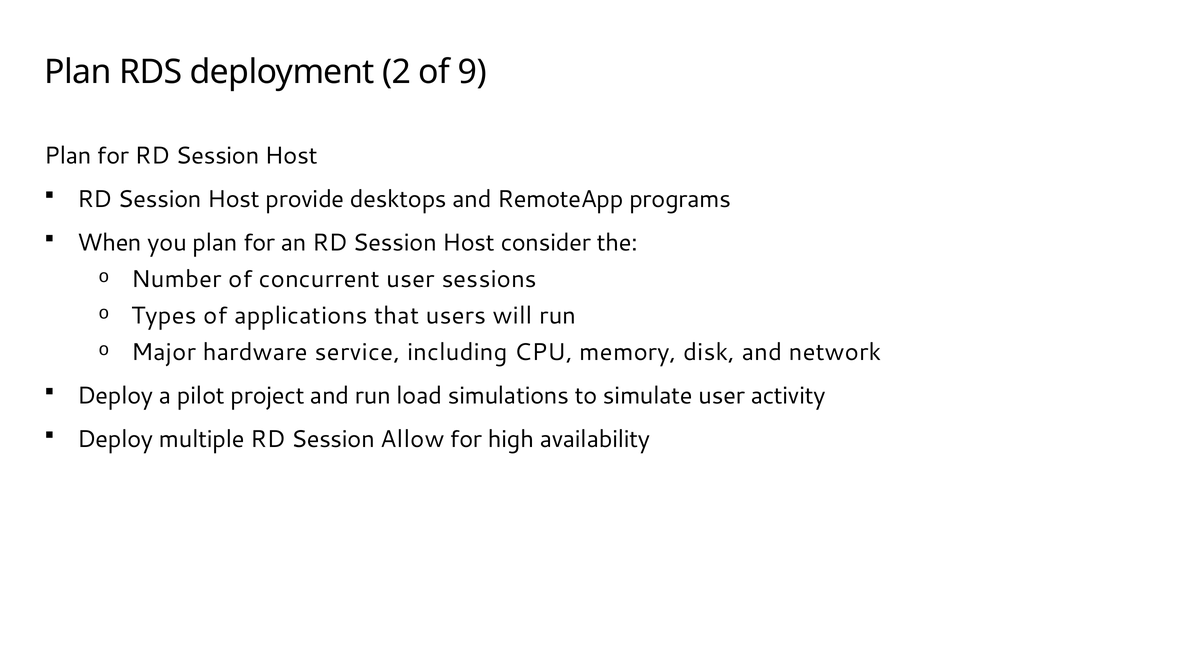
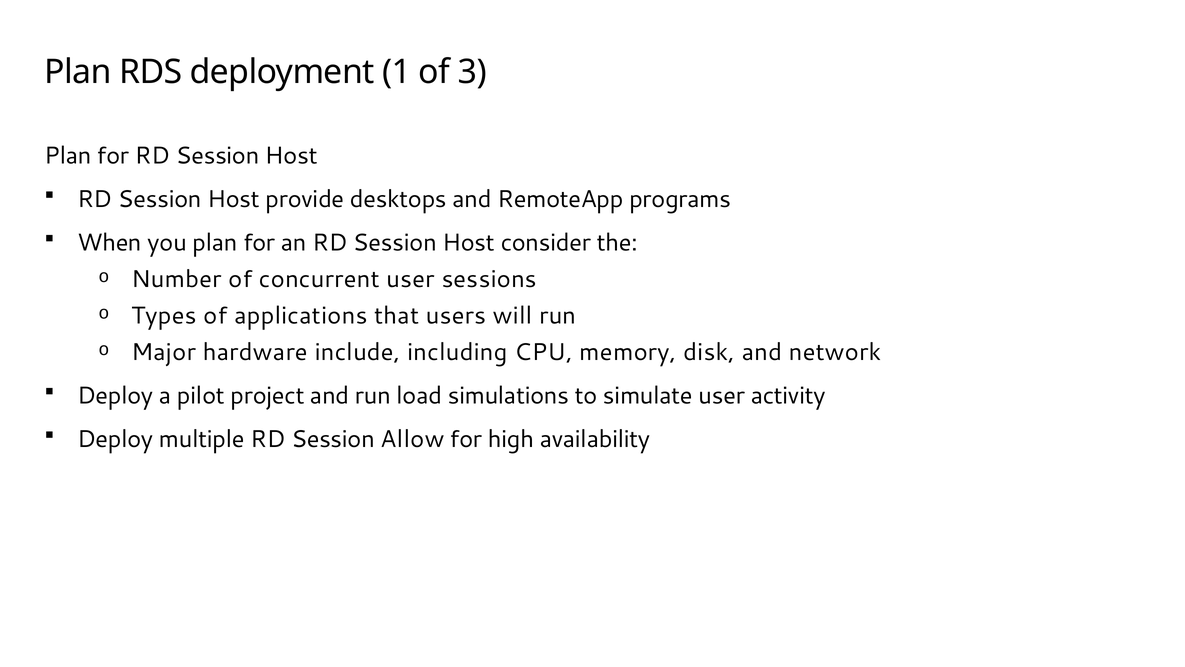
2: 2 -> 1
9: 9 -> 3
service: service -> include
